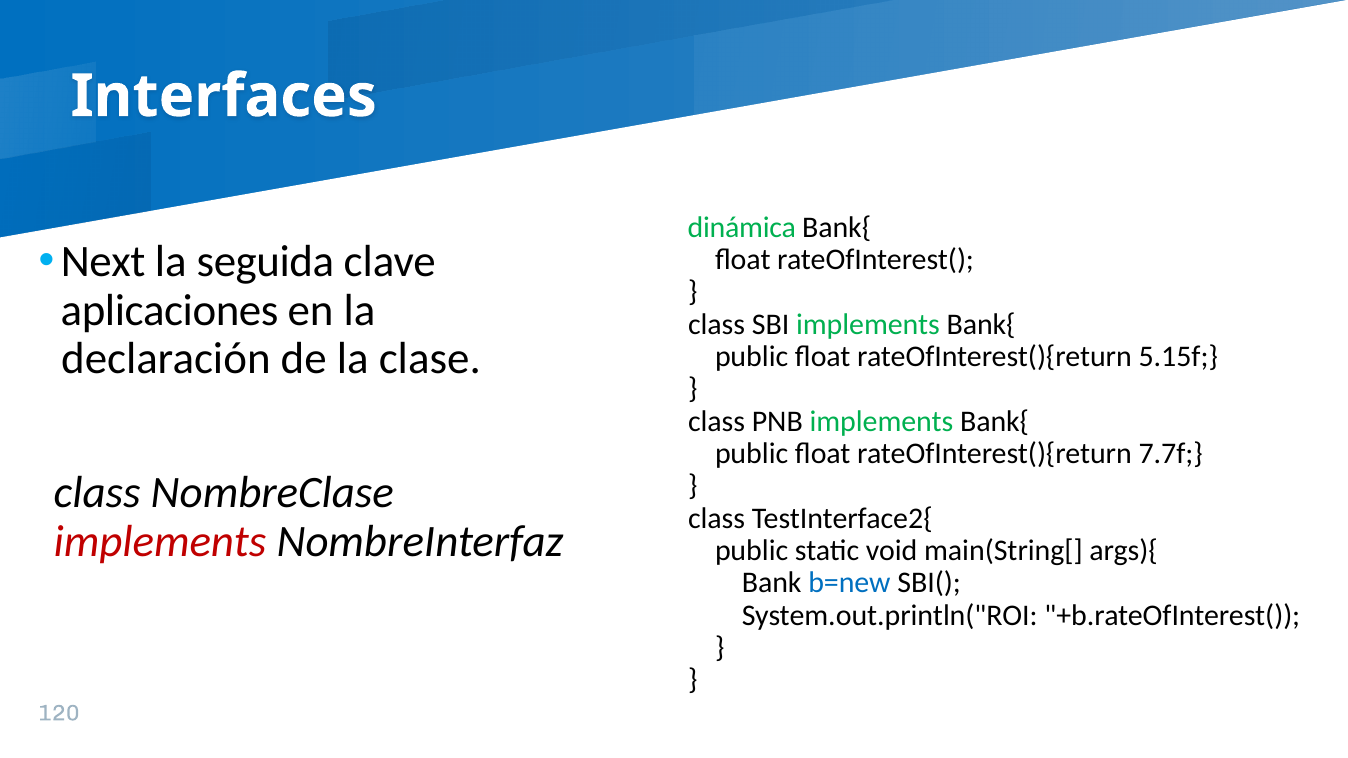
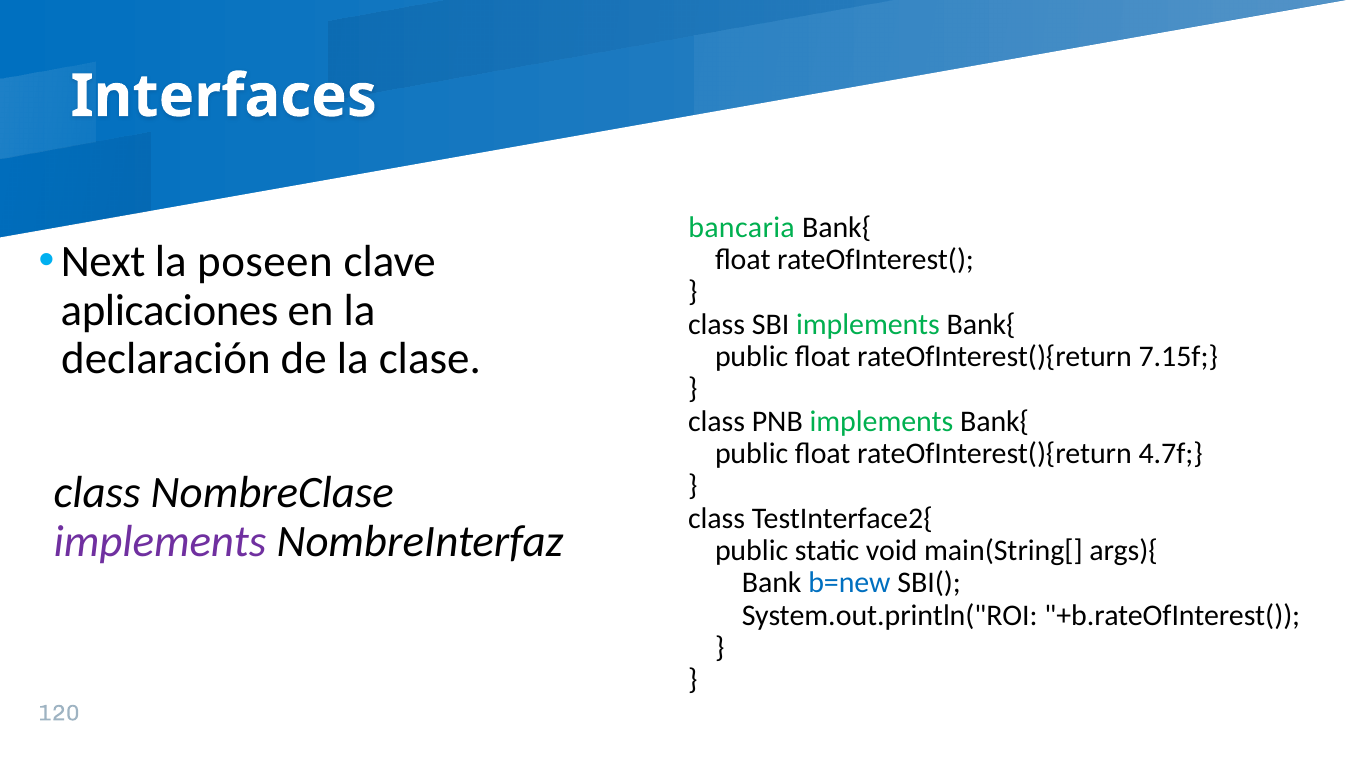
dinámica: dinámica -> bancaria
seguida: seguida -> poseen
5.15f: 5.15f -> 7.15f
7.7f: 7.7f -> 4.7f
implements at (160, 542) colour: red -> purple
